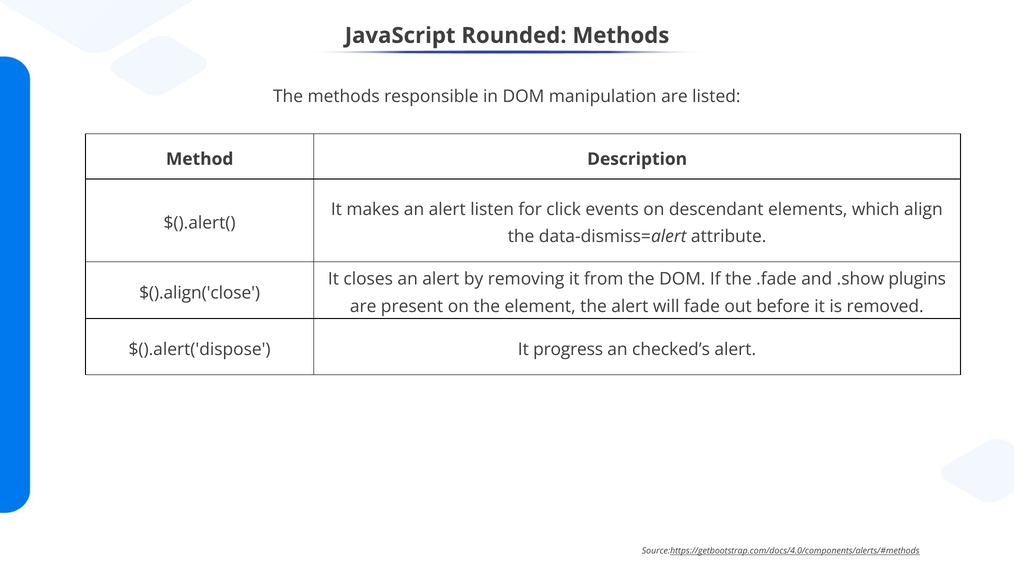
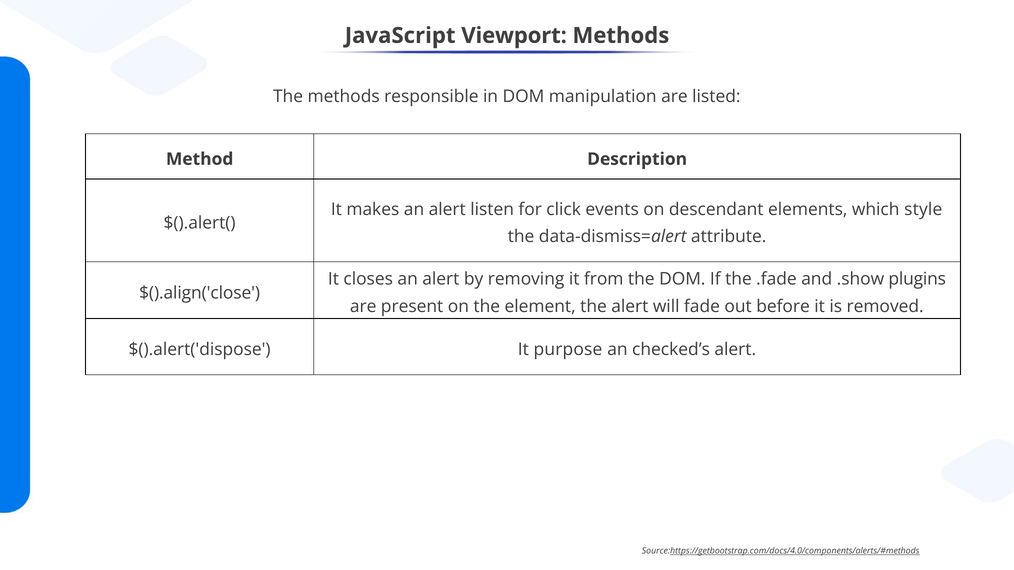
Rounded: Rounded -> Viewport
align: align -> style
progress: progress -> purpose
